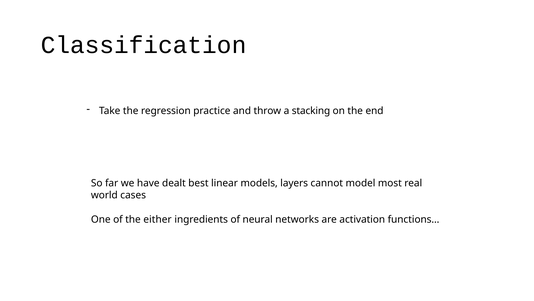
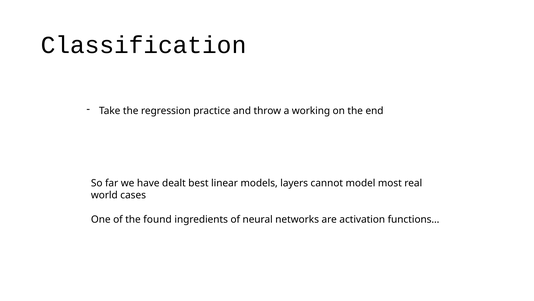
stacking: stacking -> working
either: either -> found
